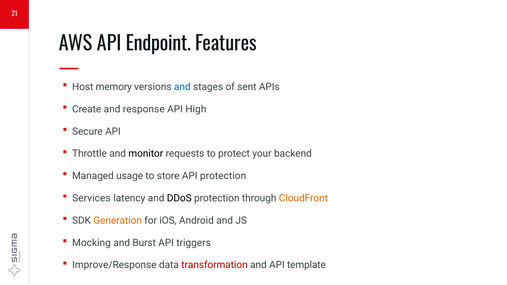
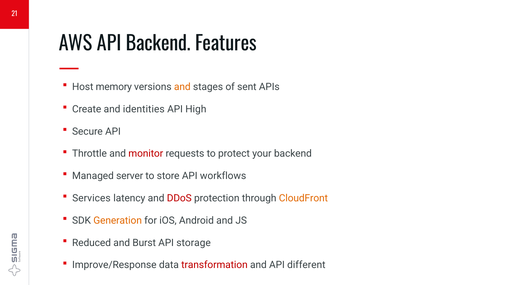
API Endpoint: Endpoint -> Backend
and at (182, 87) colour: blue -> orange
response: response -> identities
monitor colour: black -> red
usage: usage -> server
API protection: protection -> workflows
DDoS colour: black -> red
Mocking: Mocking -> Reduced
triggers: triggers -> storage
template: template -> different
